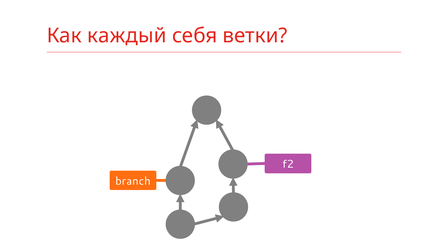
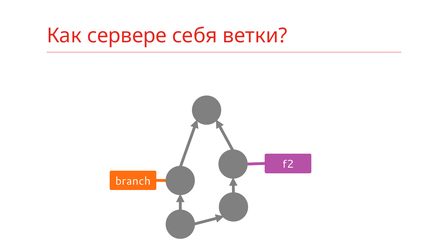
каждый: каждый -> сервере
